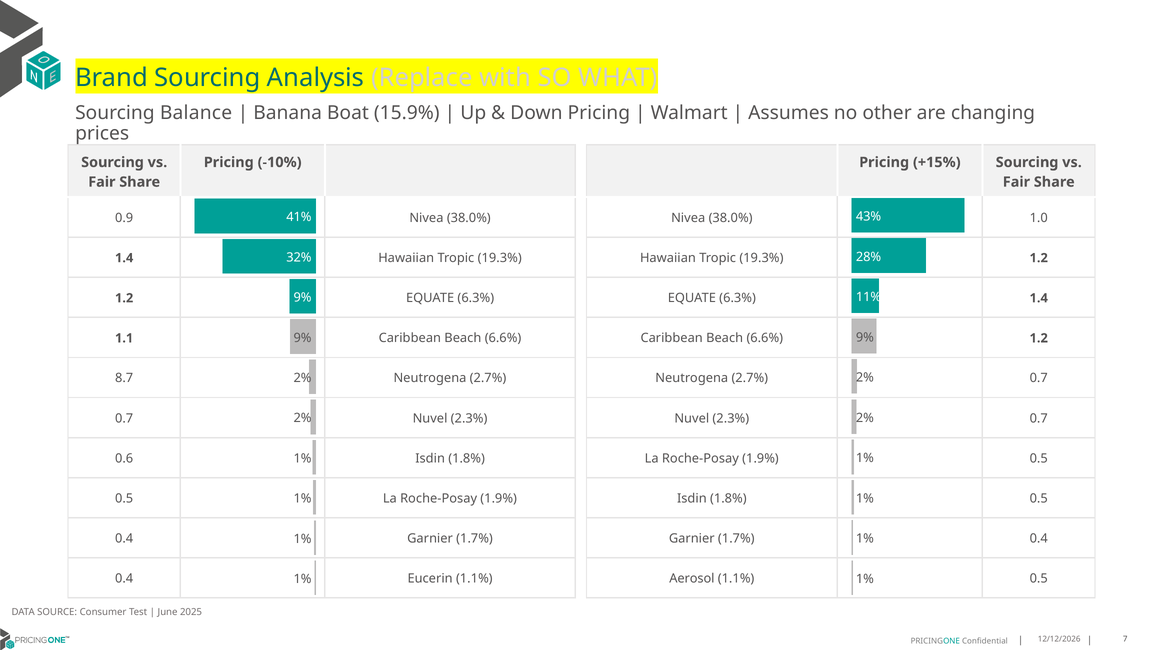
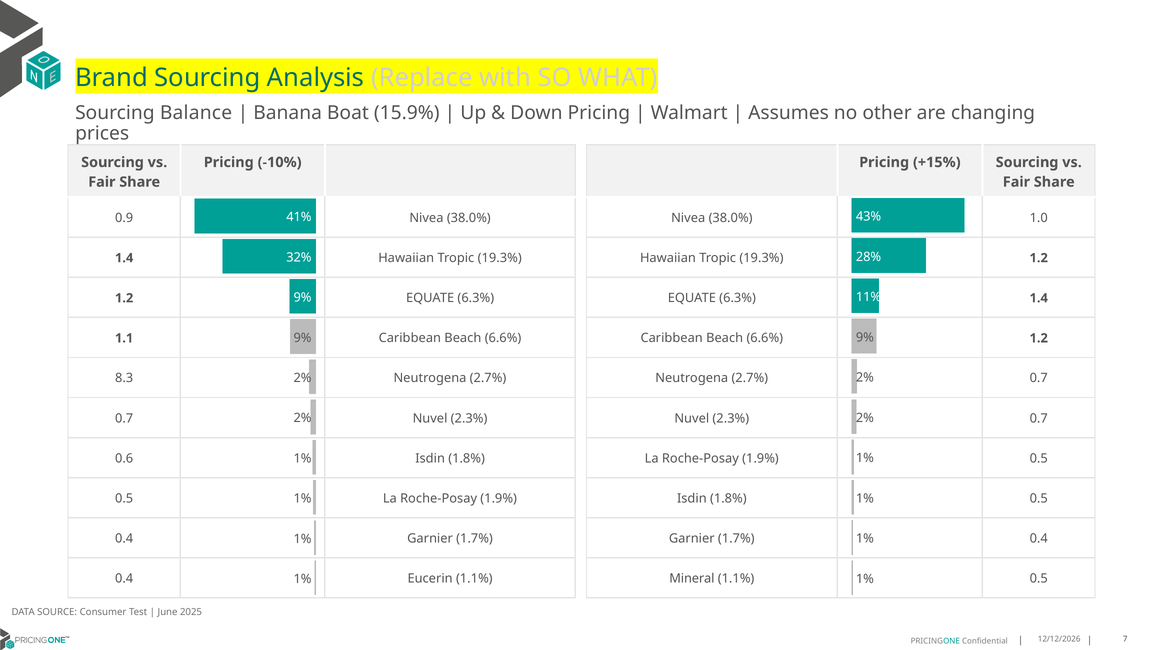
8.7: 8.7 -> 8.3
Aerosol: Aerosol -> Mineral
